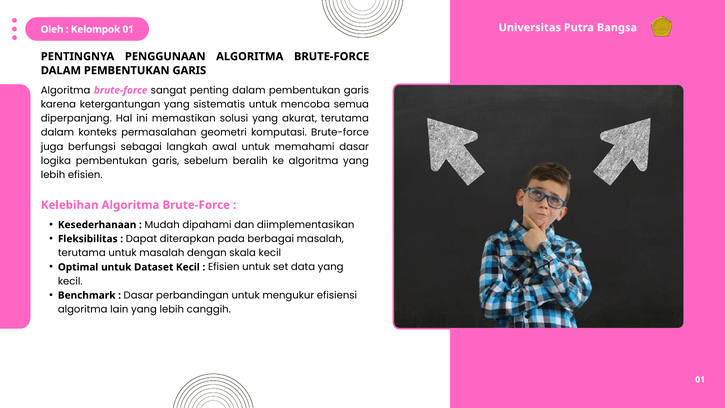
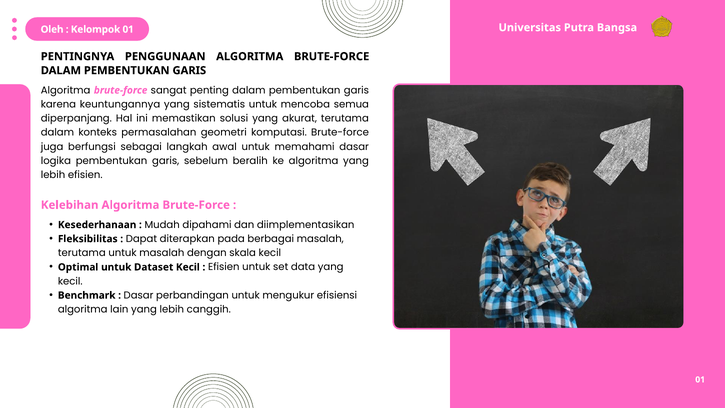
ketergantungan: ketergantungan -> keuntungannya
